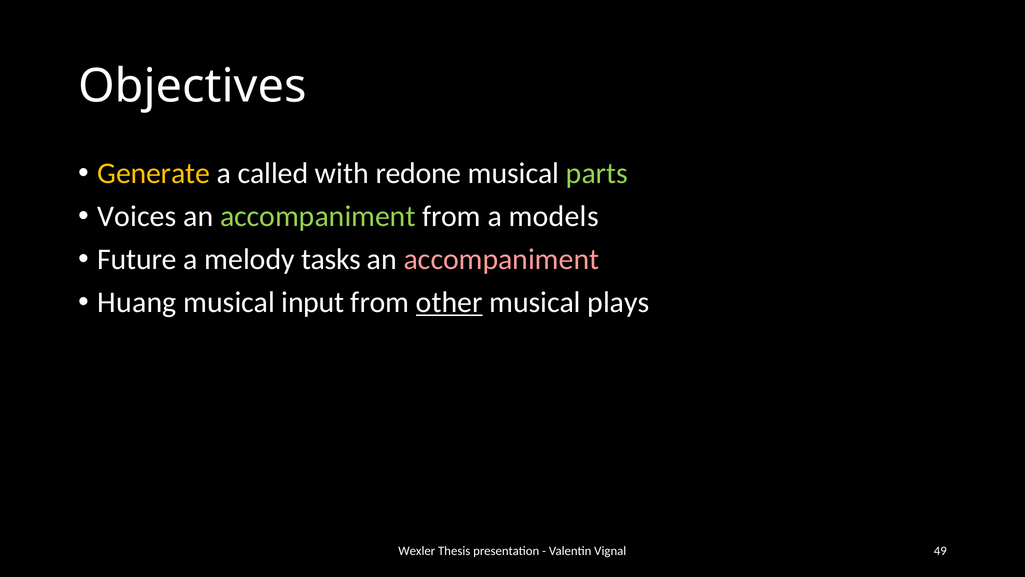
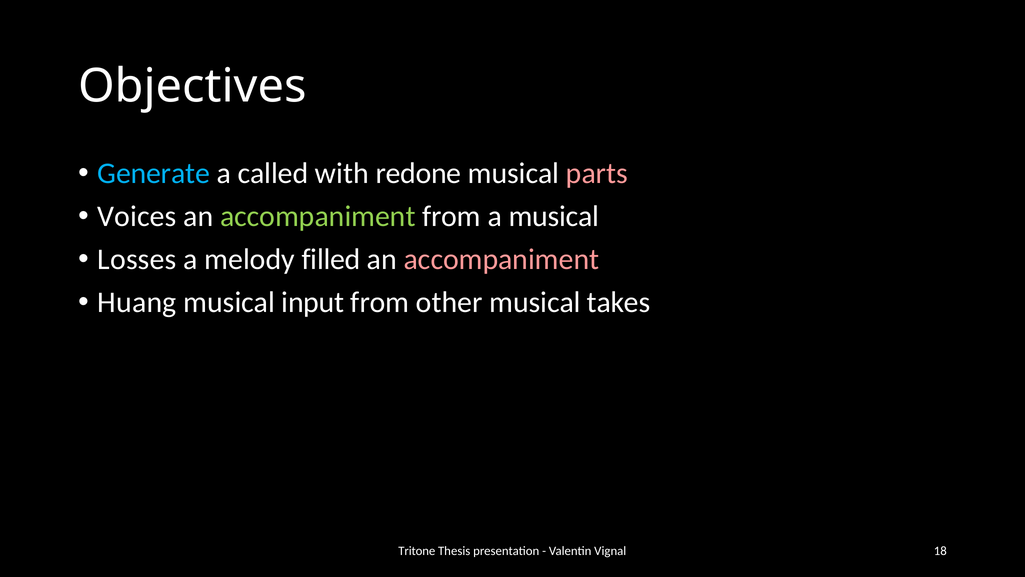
Generate colour: yellow -> light blue
parts colour: light green -> pink
a models: models -> musical
Future: Future -> Losses
tasks: tasks -> filled
other underline: present -> none
plays: plays -> takes
Wexler: Wexler -> Tritone
49: 49 -> 18
